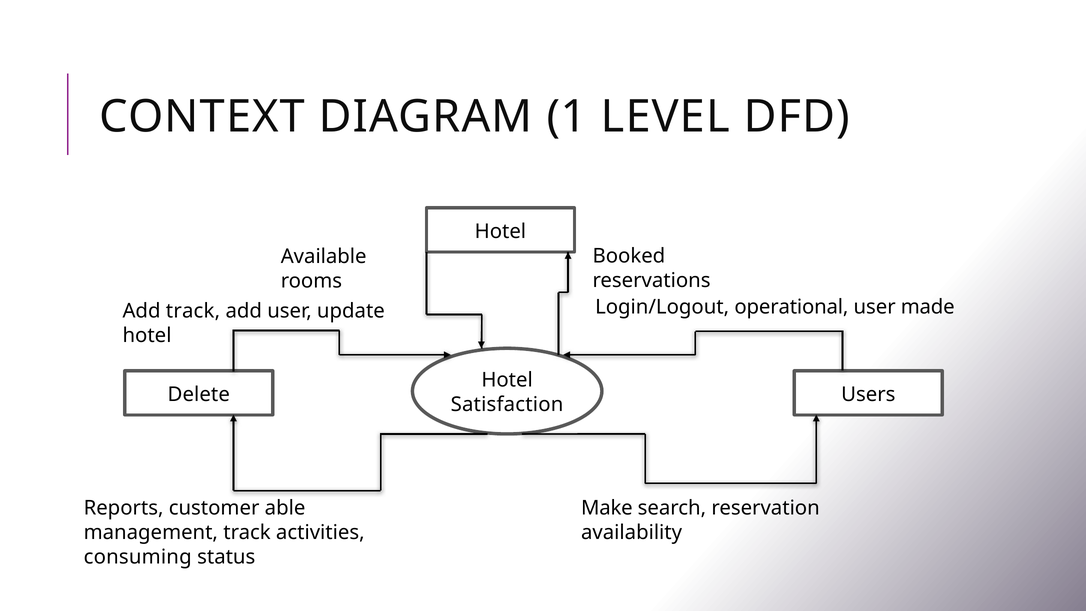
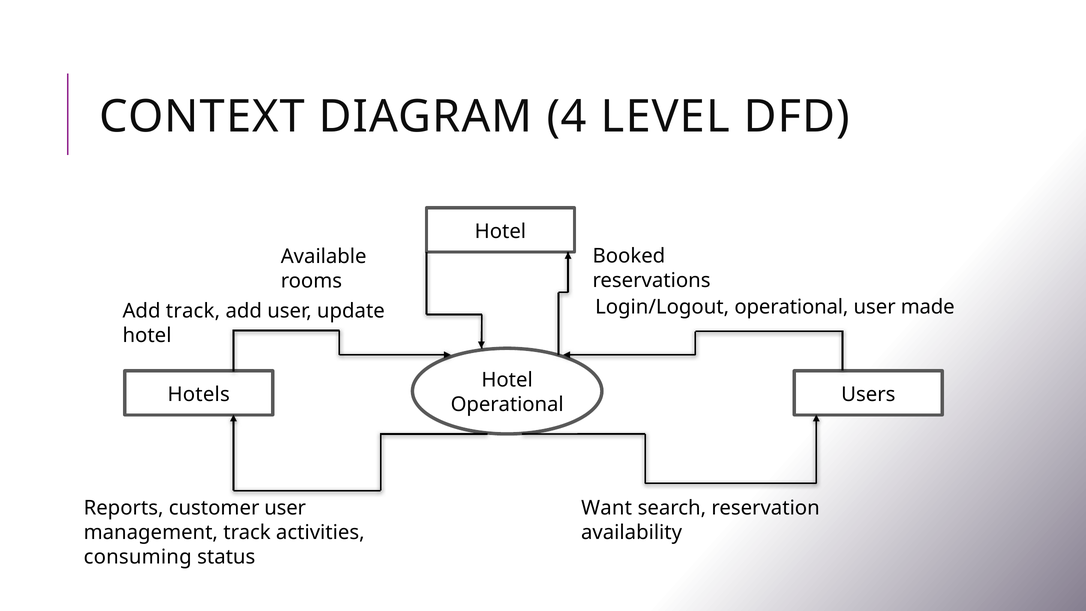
1: 1 -> 4
Delete: Delete -> Hotels
Satisfaction at (507, 405): Satisfaction -> Operational
customer able: able -> user
Make: Make -> Want
